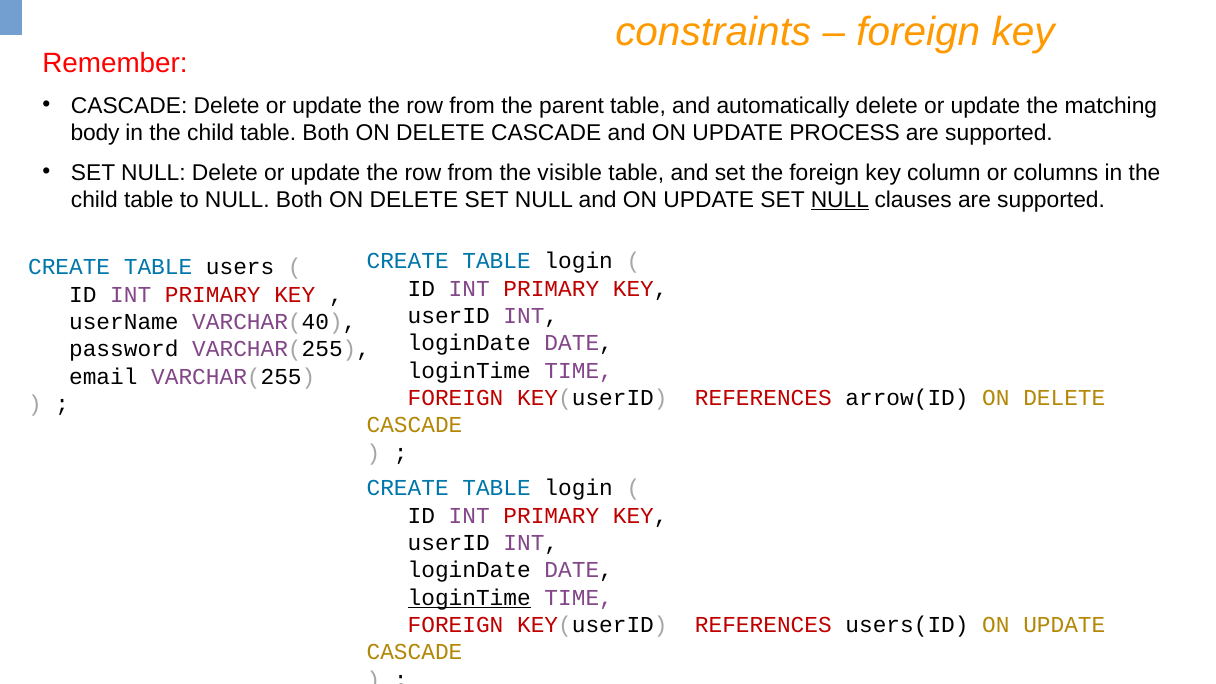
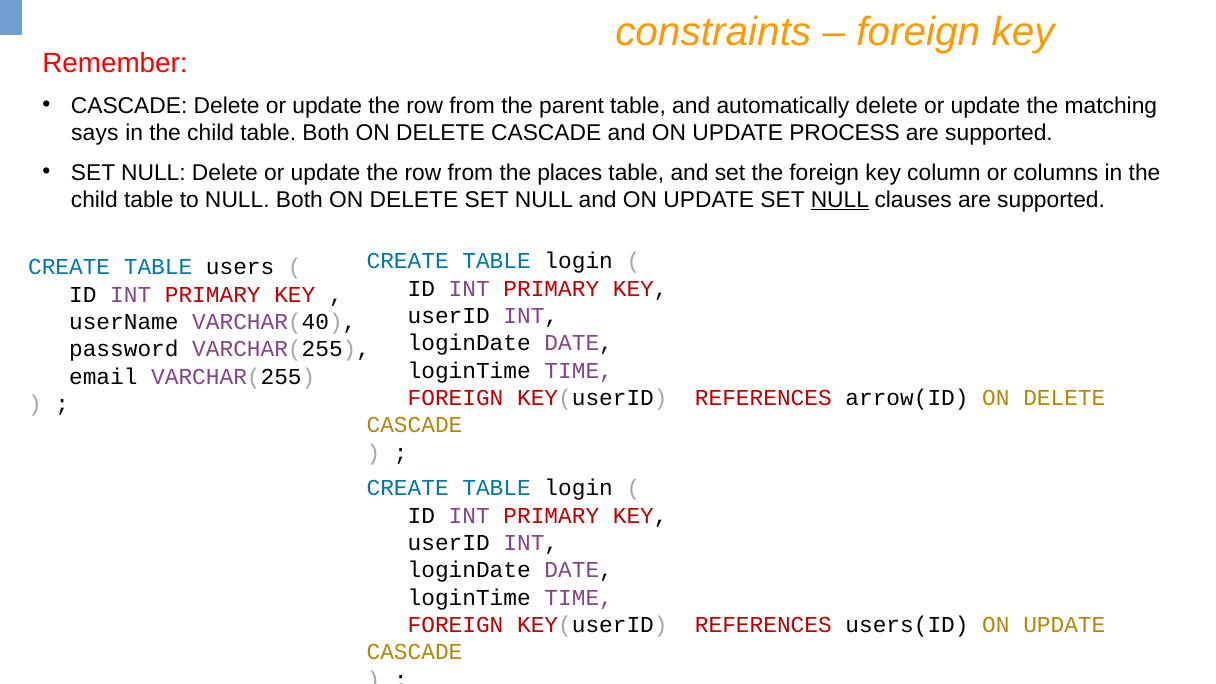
body: body -> says
visible: visible -> places
loginTime at (469, 598) underline: present -> none
